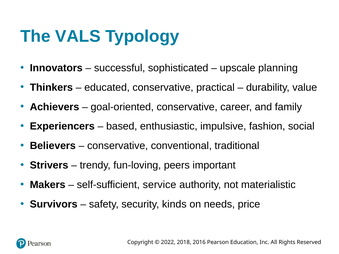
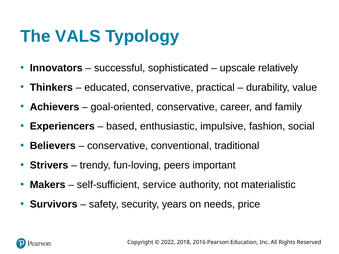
planning: planning -> relatively
kinds: kinds -> years
